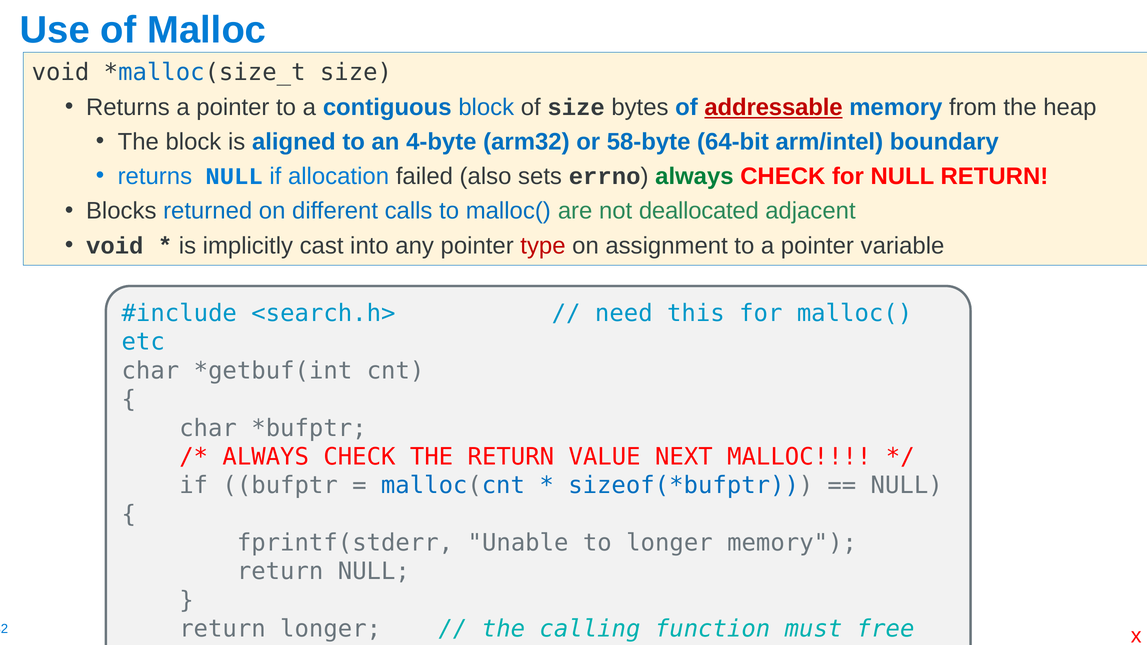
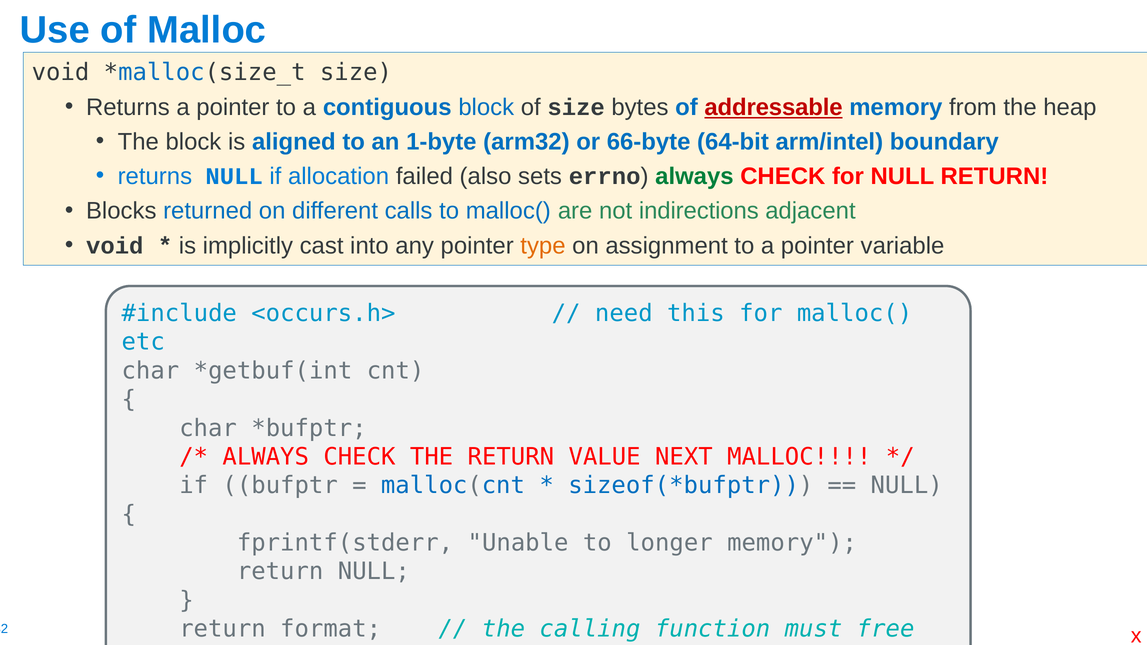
4-byte: 4-byte -> 1-byte
58-byte: 58-byte -> 66-byte
deallocated: deallocated -> indirections
type colour: red -> orange
<search.h>: <search.h> -> <occurs.h>
return longer: longer -> format
